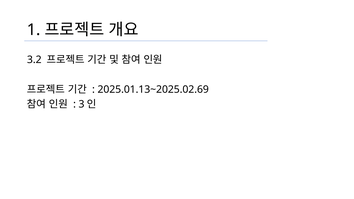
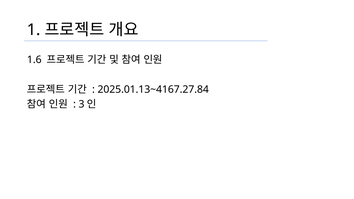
3.2: 3.2 -> 1.6
2025.01.13~2025.02.69: 2025.01.13~2025.02.69 -> 2025.01.13~4167.27.84
